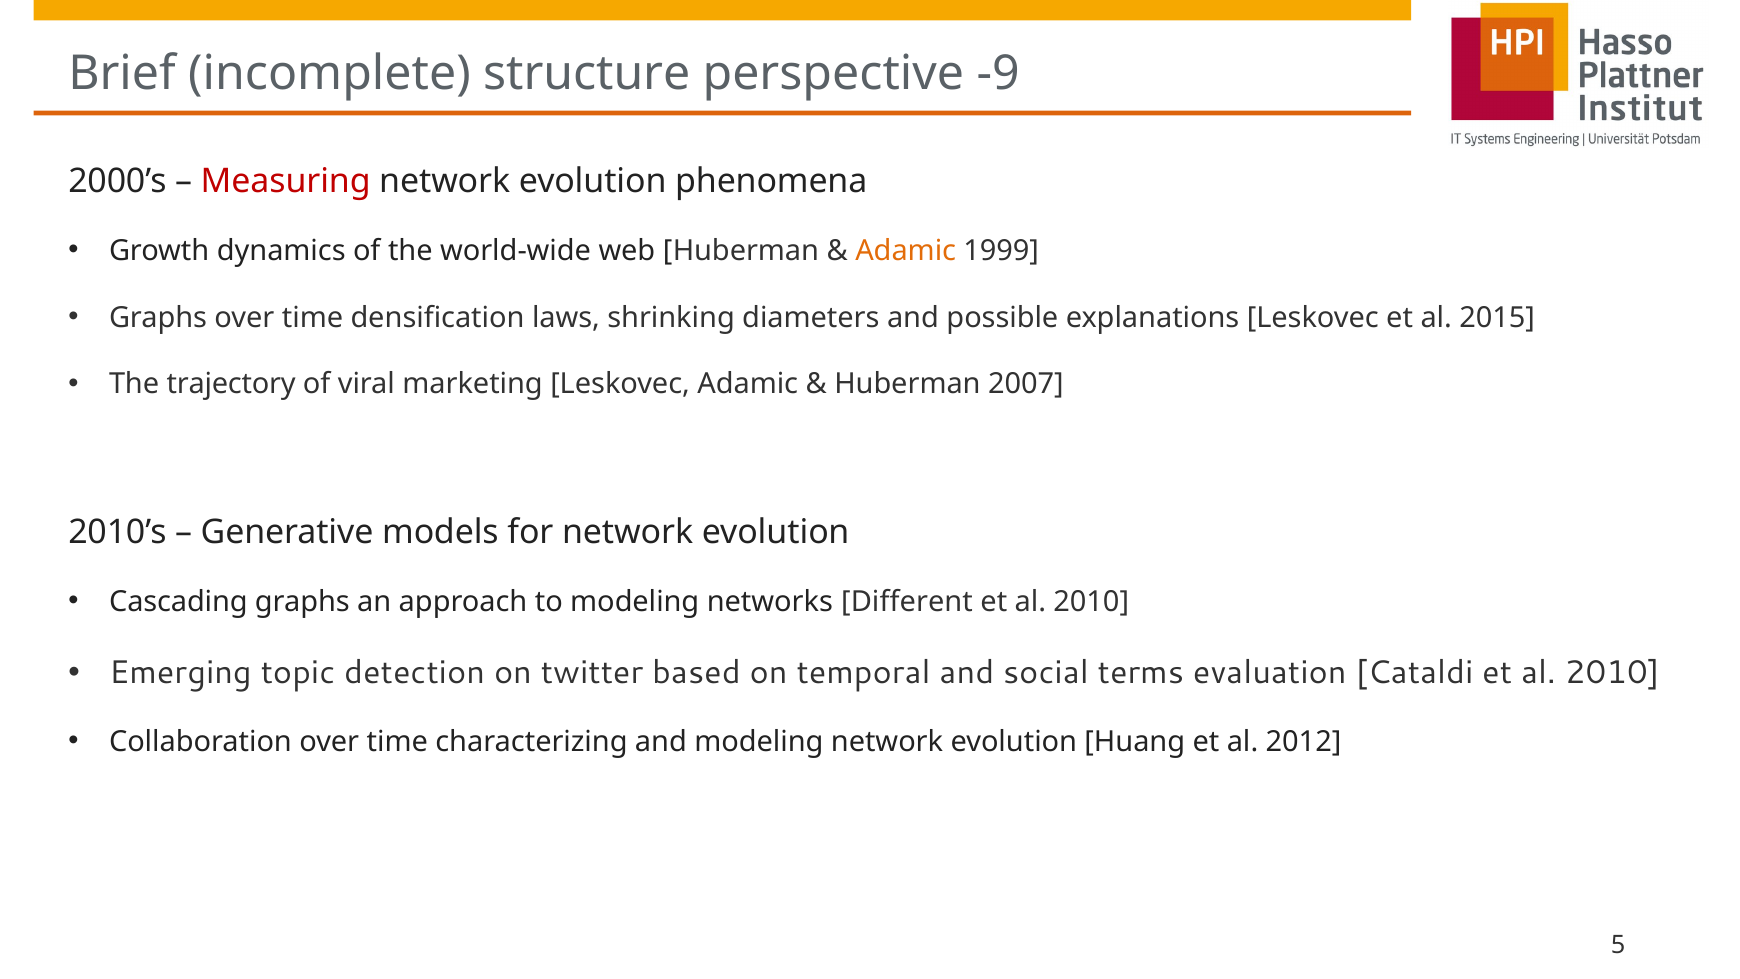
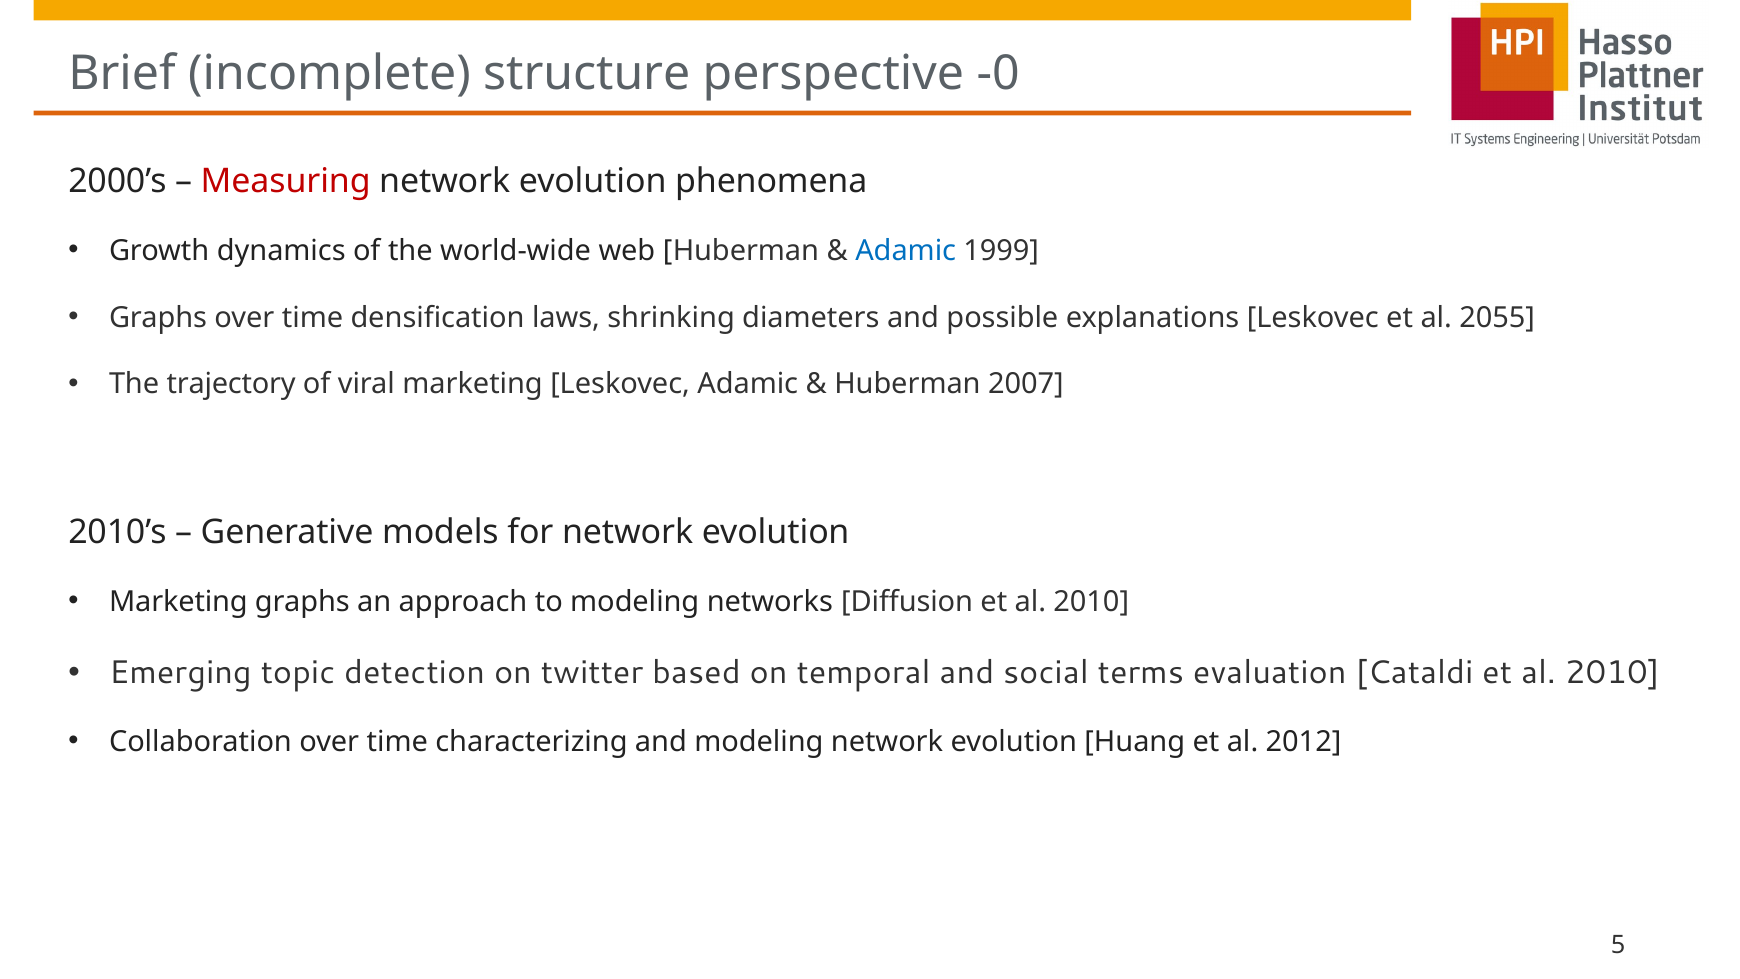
-9: -9 -> -0
Adamic at (906, 251) colour: orange -> blue
2015: 2015 -> 2055
Cascading at (178, 602): Cascading -> Marketing
Different: Different -> Diffusion
